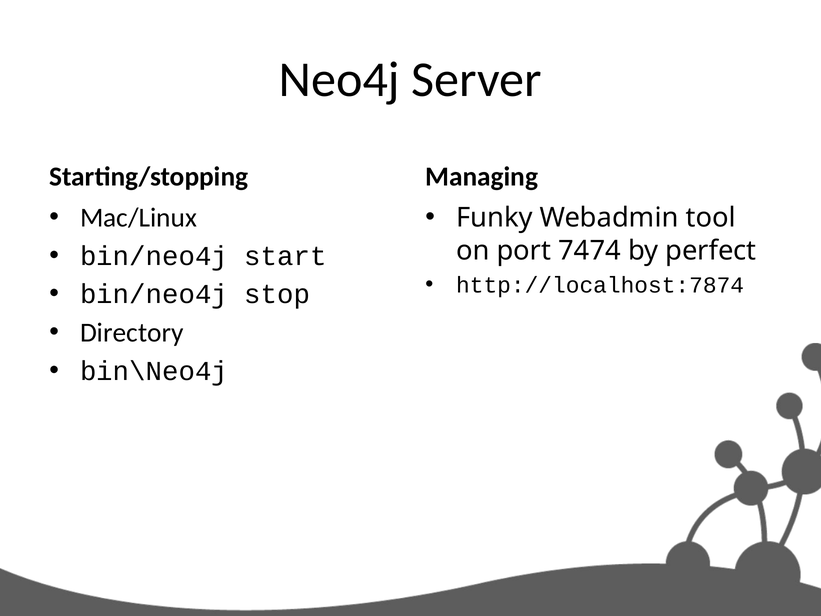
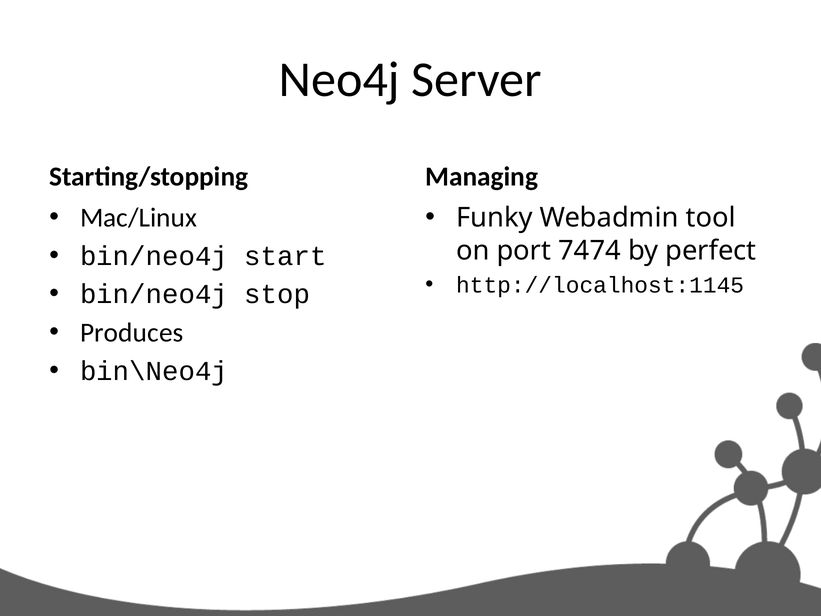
http://localhost:7874: http://localhost:7874 -> http://localhost:1145
Directory: Directory -> Produces
